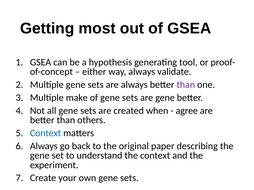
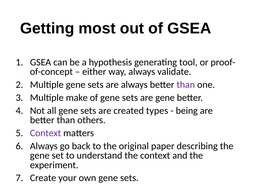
when: when -> types
agree: agree -> being
Context at (46, 133) colour: blue -> purple
